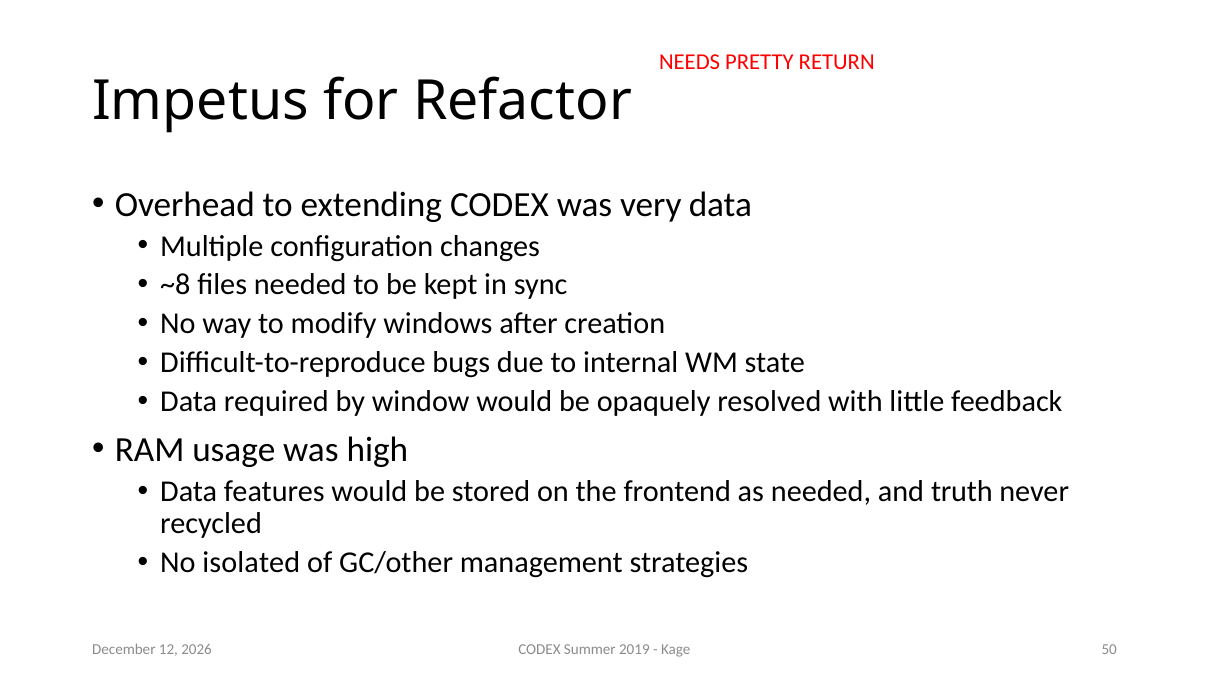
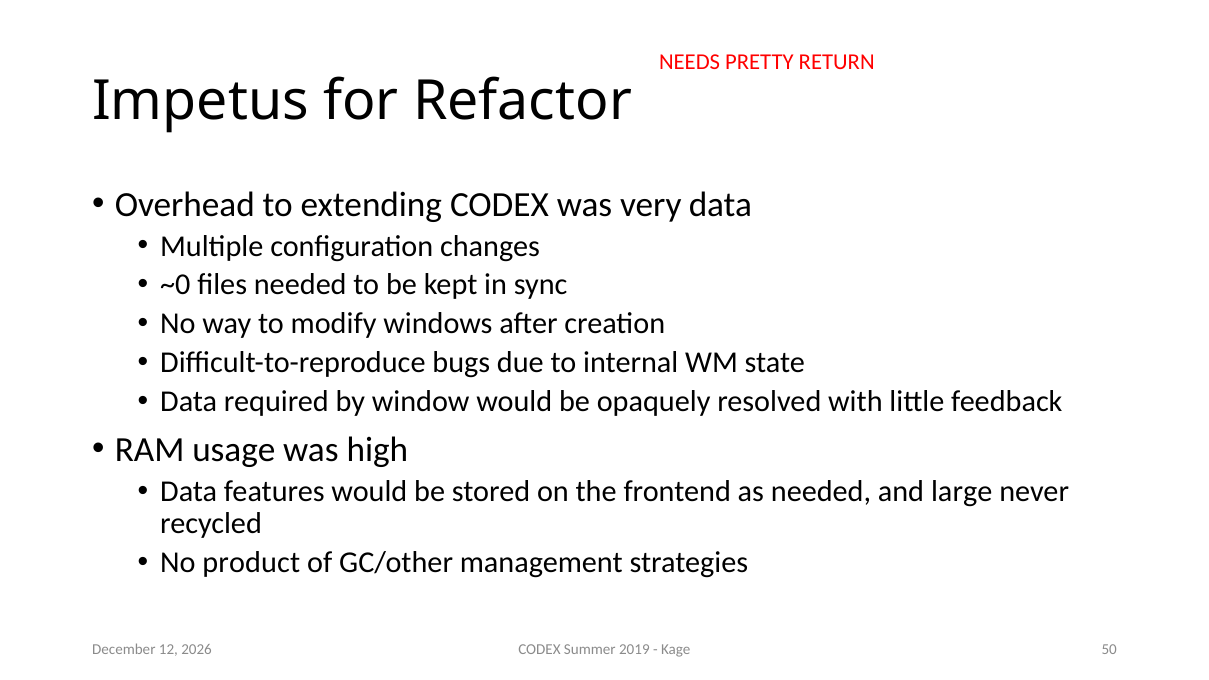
~8: ~8 -> ~0
truth: truth -> large
isolated: isolated -> product
